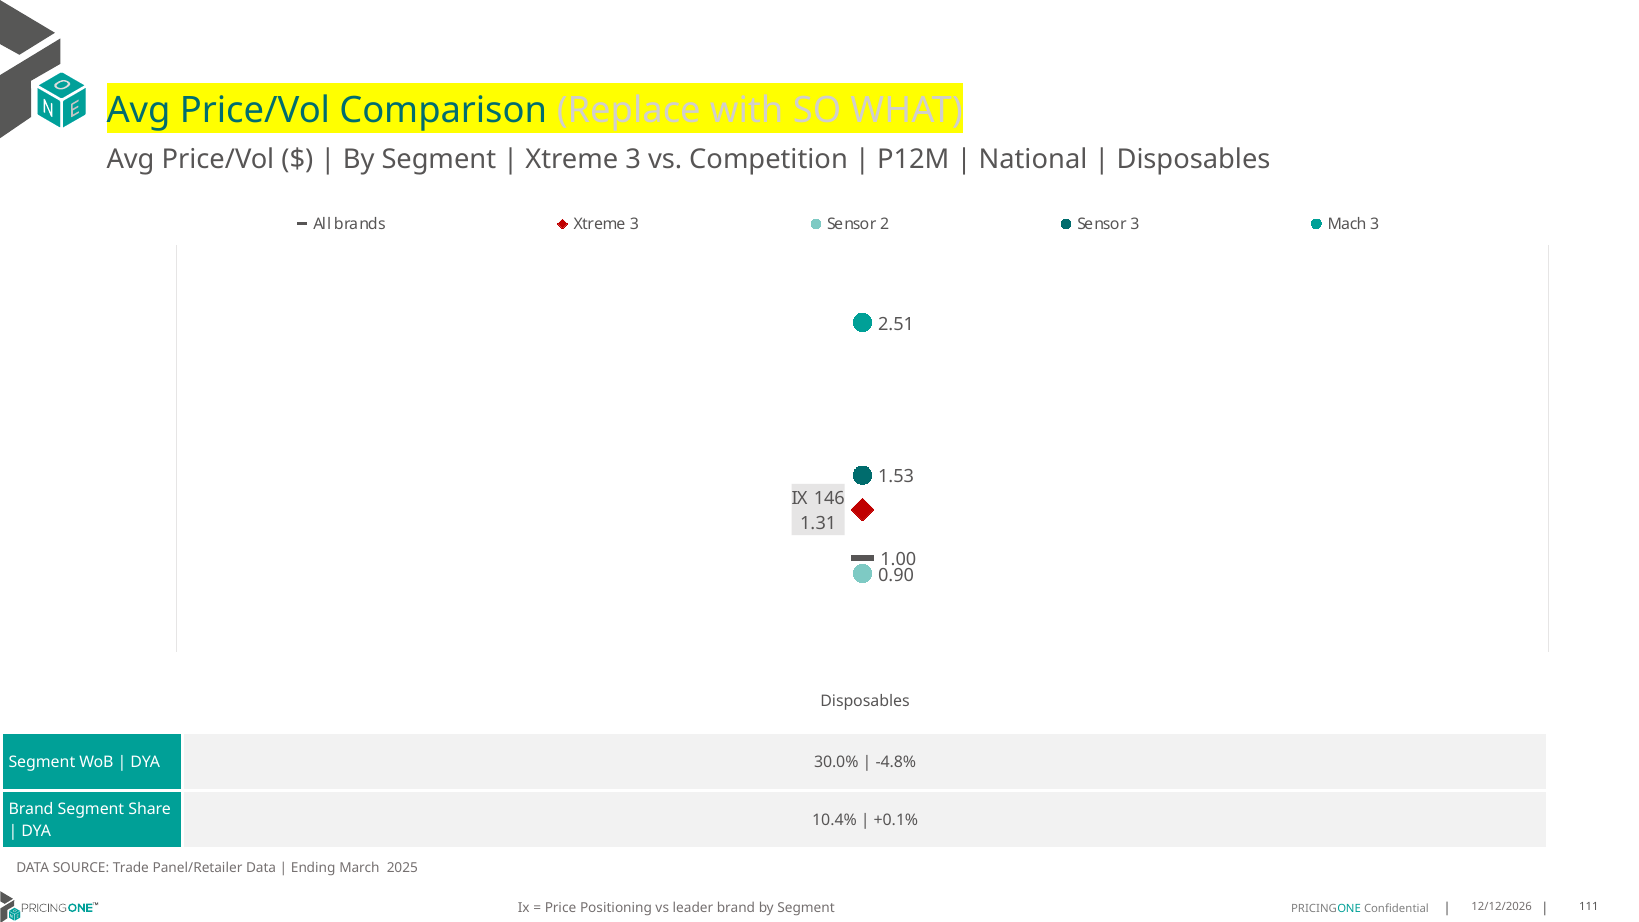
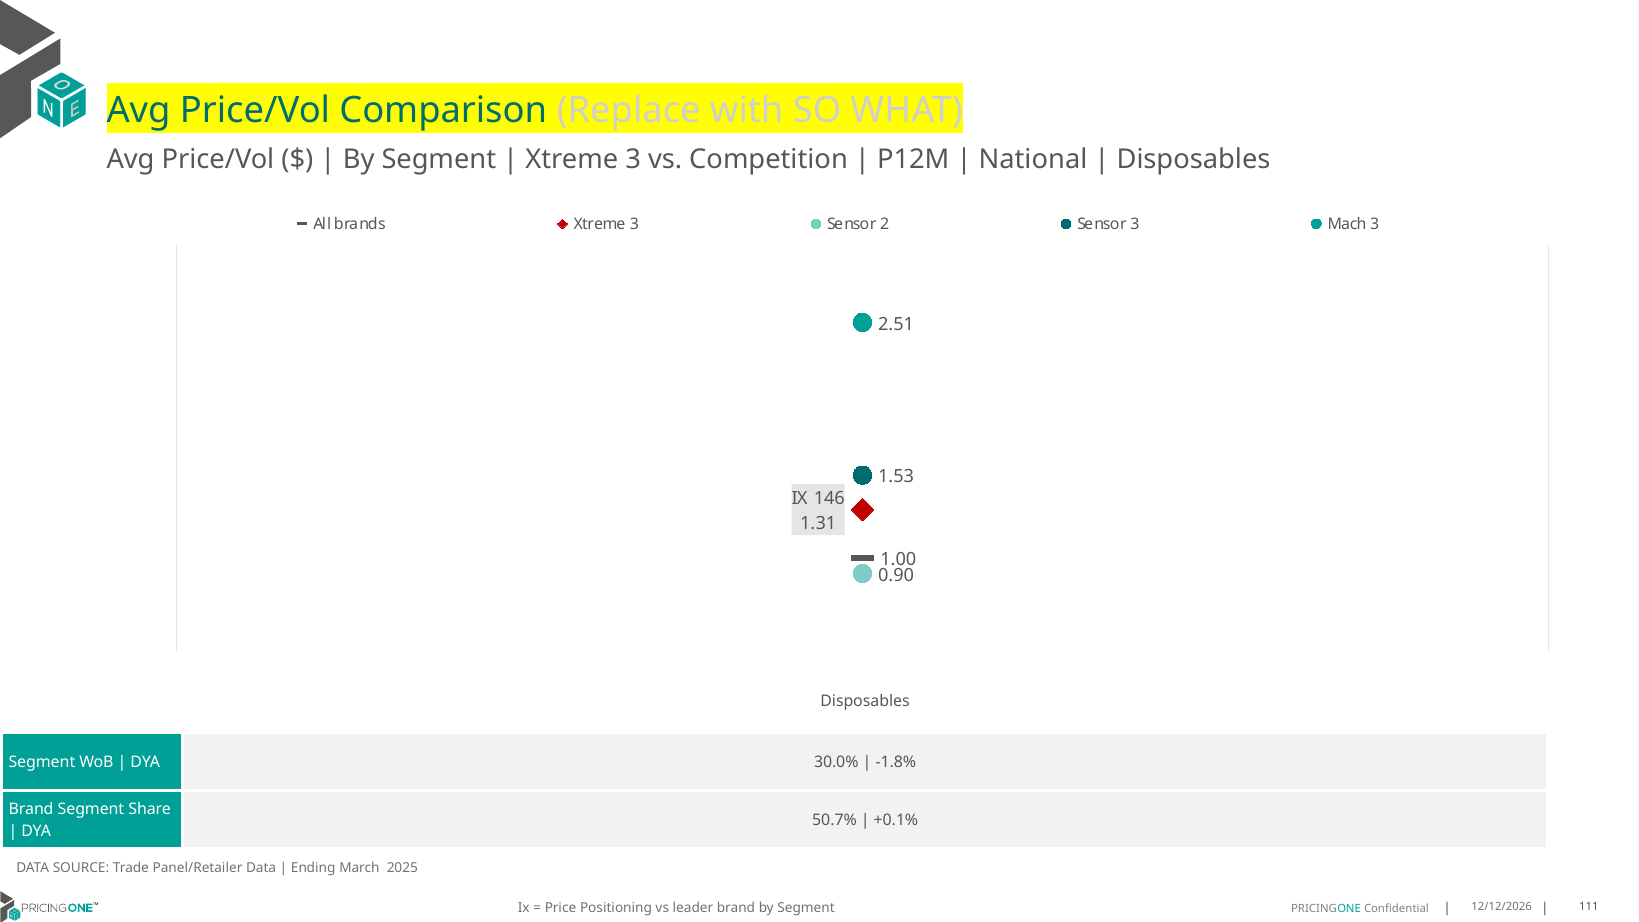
-4.8%: -4.8% -> -1.8%
10.4%: 10.4% -> 50.7%
